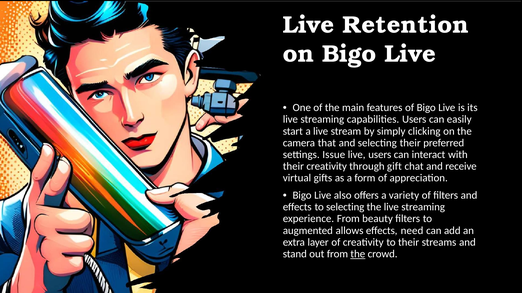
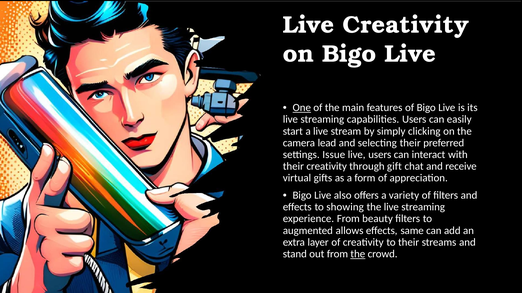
Live Retention: Retention -> Creativity
One underline: none -> present
that: that -> lead
to selecting: selecting -> showing
need: need -> same
